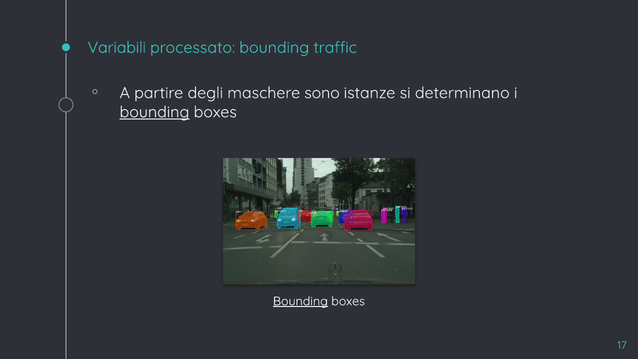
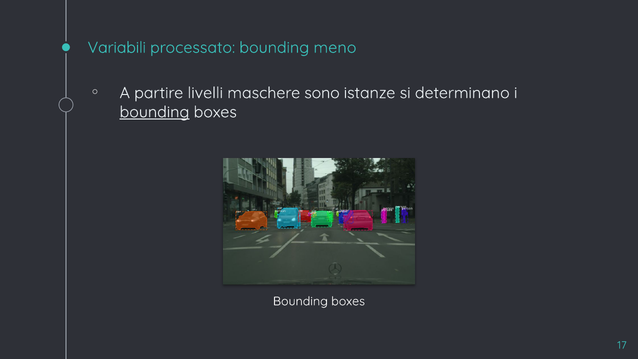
traffic: traffic -> meno
degli: degli -> livelli
Bounding at (300, 301) underline: present -> none
